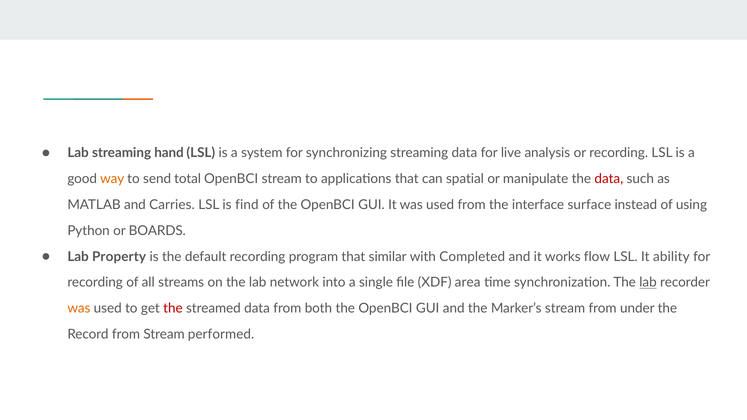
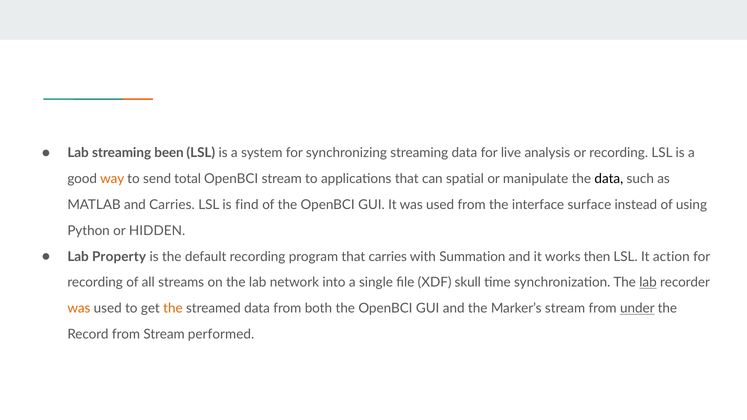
hand: hand -> been
data at (609, 179) colour: red -> black
BOARDS: BOARDS -> HIDDEN
that similar: similar -> carries
Completed: Completed -> Summation
flow: flow -> then
ability: ability -> action
area: area -> skull
the at (173, 309) colour: red -> orange
under underline: none -> present
